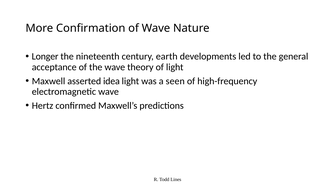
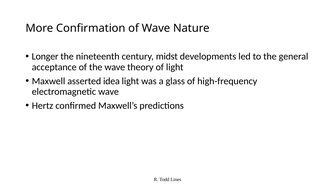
earth: earth -> midst
seen: seen -> glass
